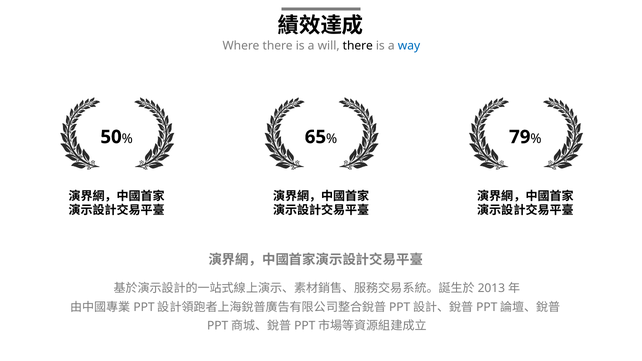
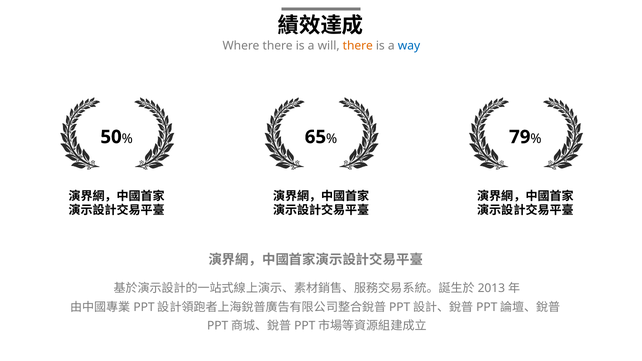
there at (358, 46) colour: black -> orange
